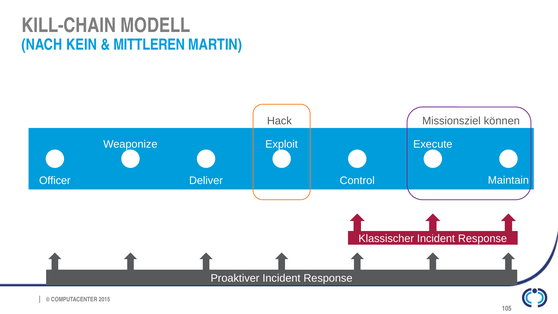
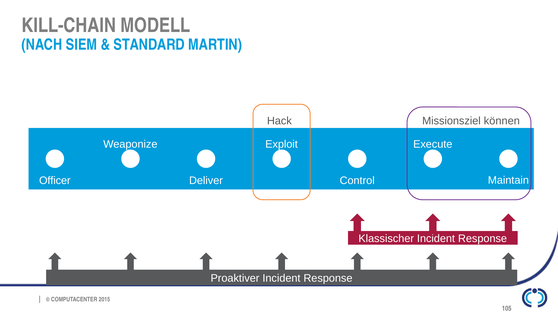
KEIN: KEIN -> SIEM
MITTLEREN: MITTLEREN -> STANDARD
